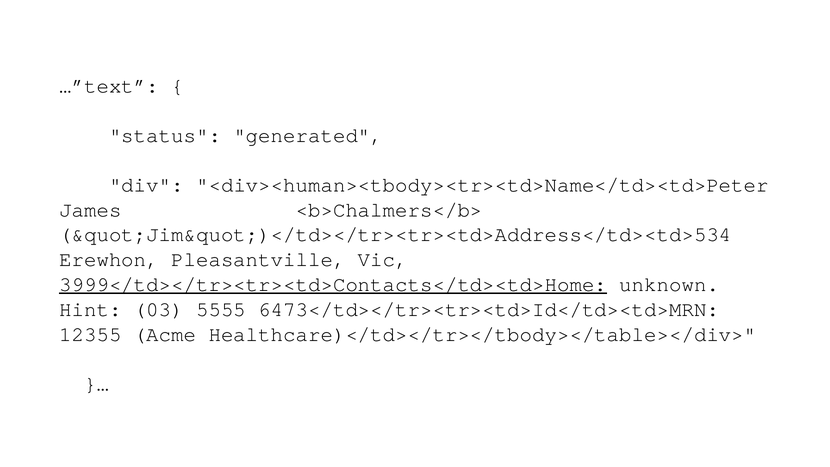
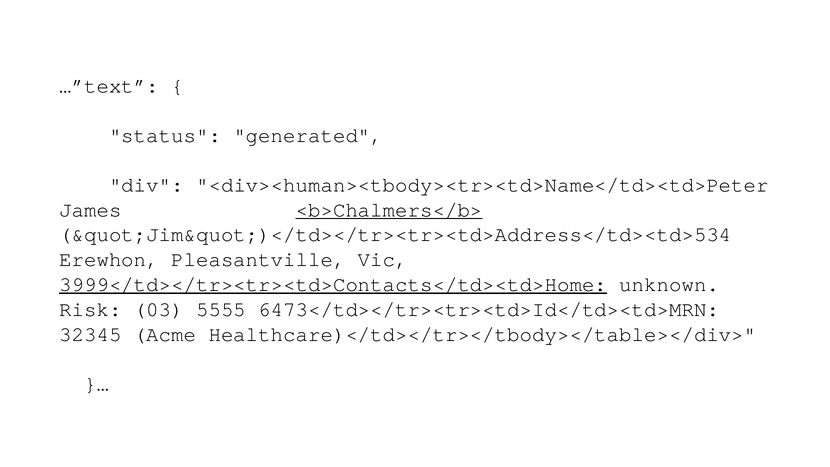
<b>Chalmers</b> underline: none -> present
Hint: Hint -> Risk
12355: 12355 -> 32345
